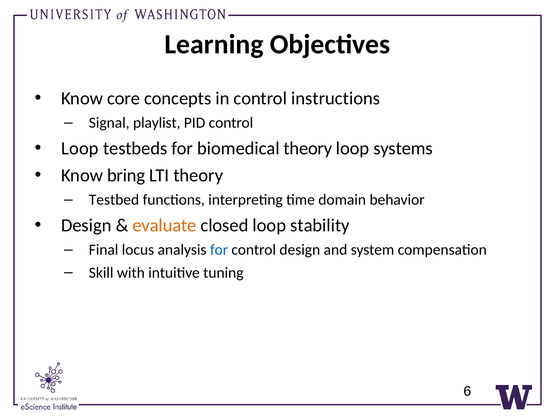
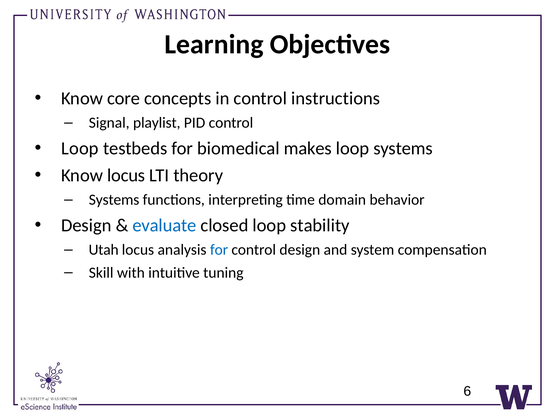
biomedical theory: theory -> makes
Know bring: bring -> locus
Testbed at (114, 200): Testbed -> Systems
evaluate colour: orange -> blue
Final: Final -> Utah
